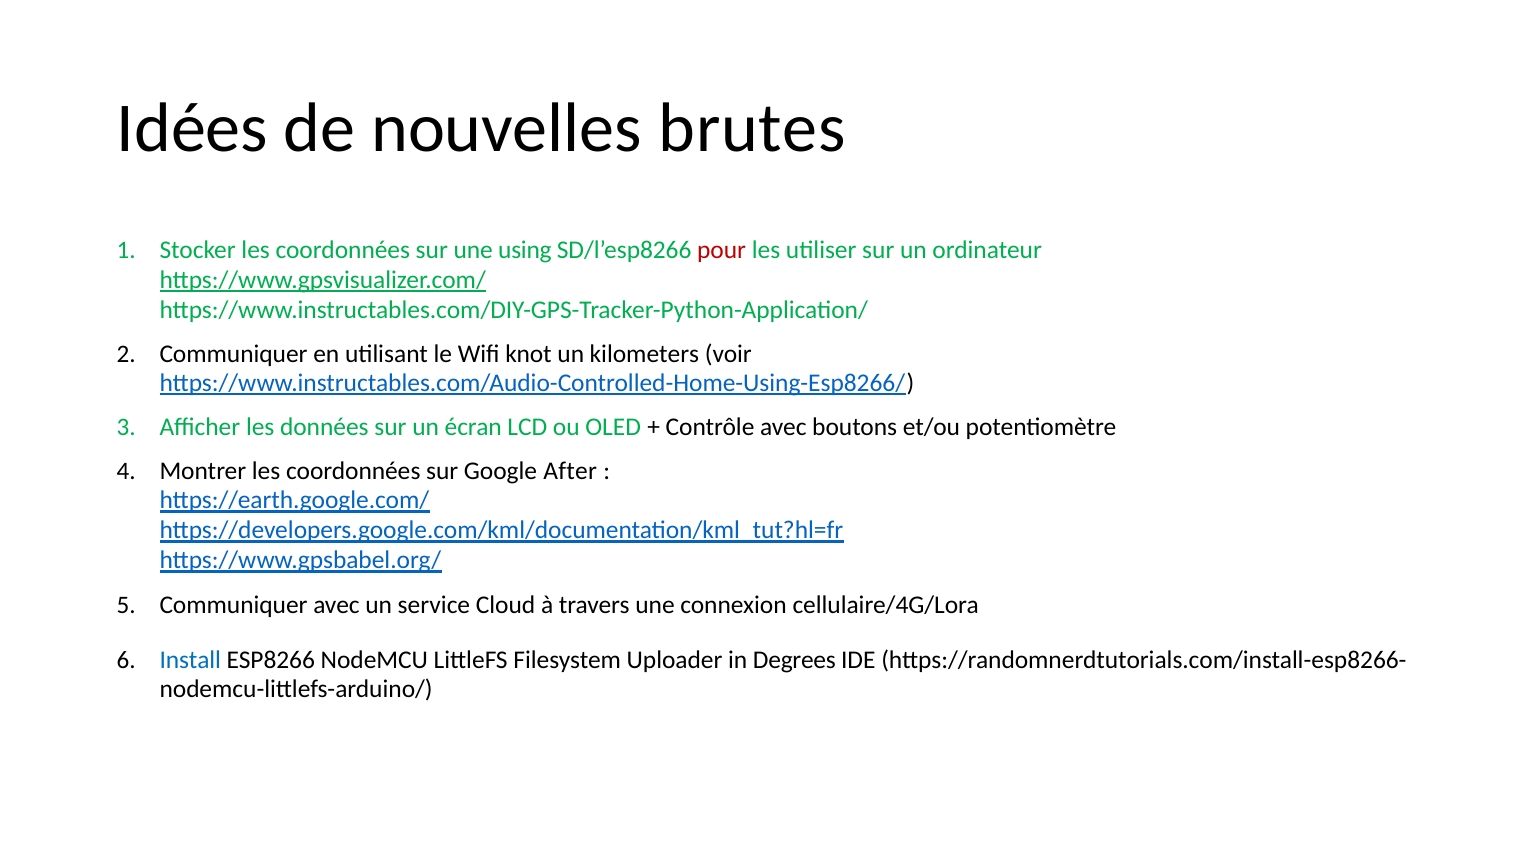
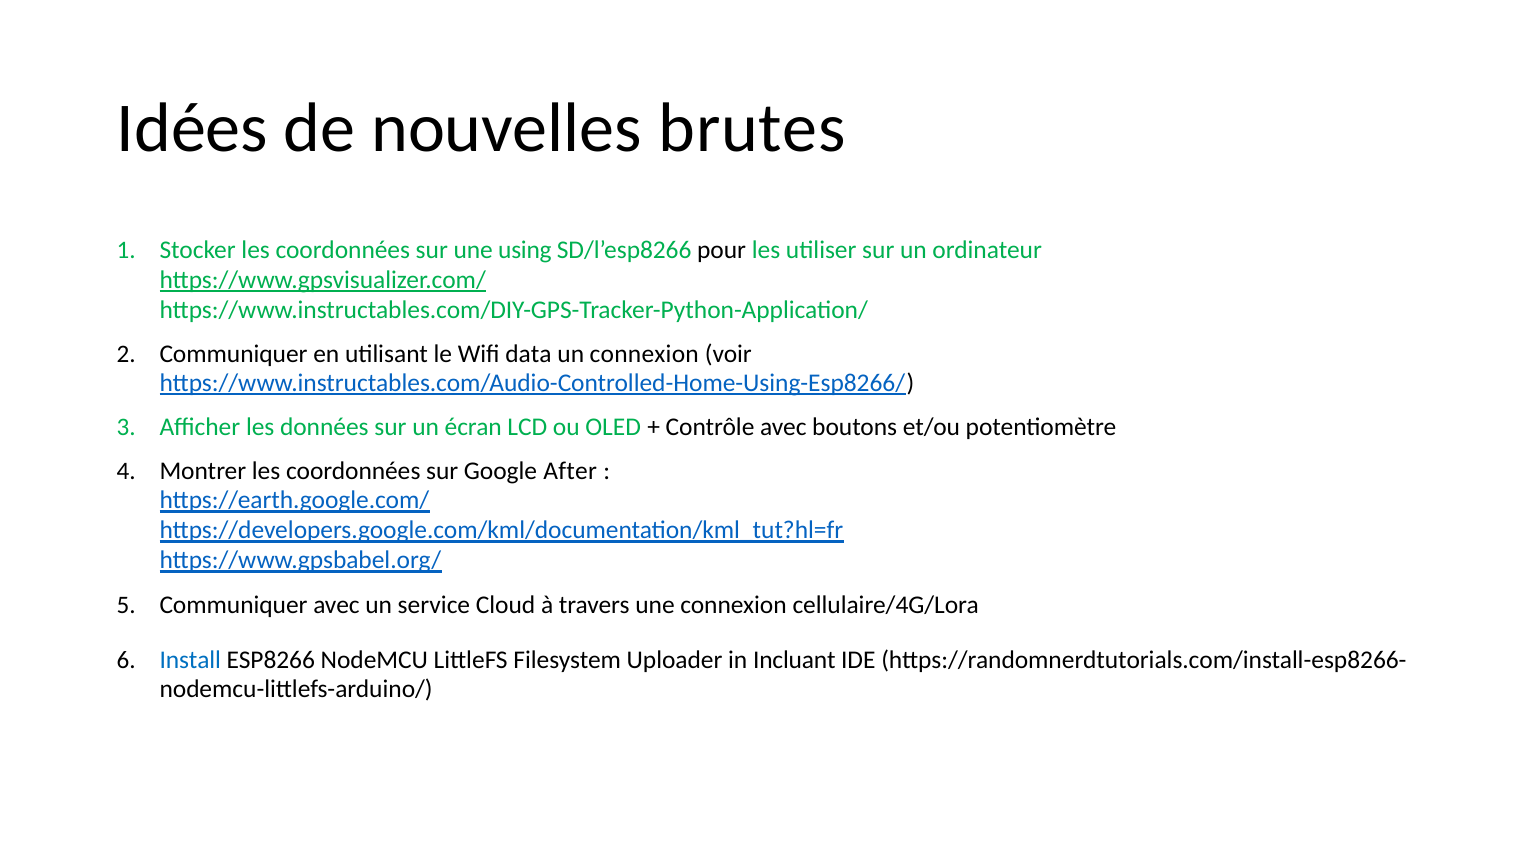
pour colour: red -> black
knot: knot -> data
un kilometers: kilometers -> connexion
Degrees: Degrees -> Incluant
